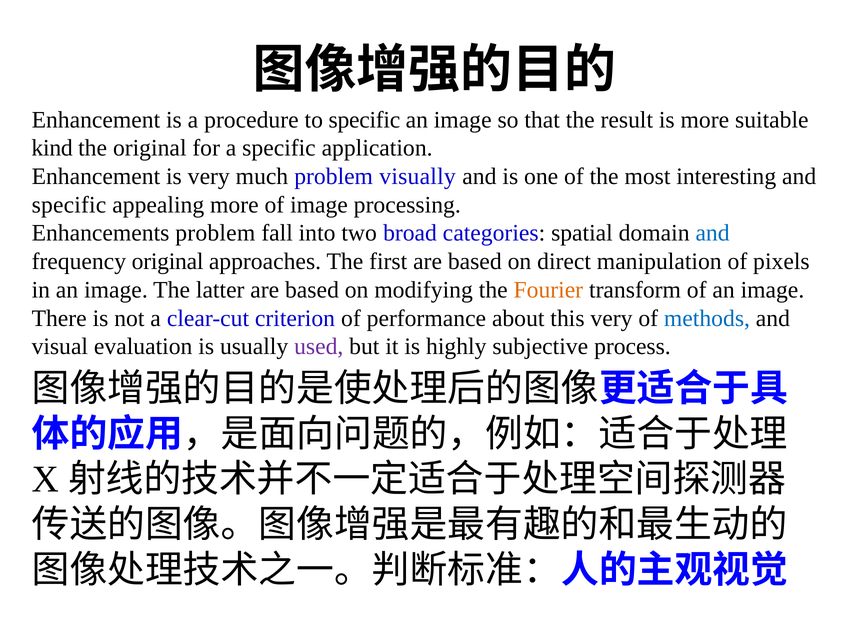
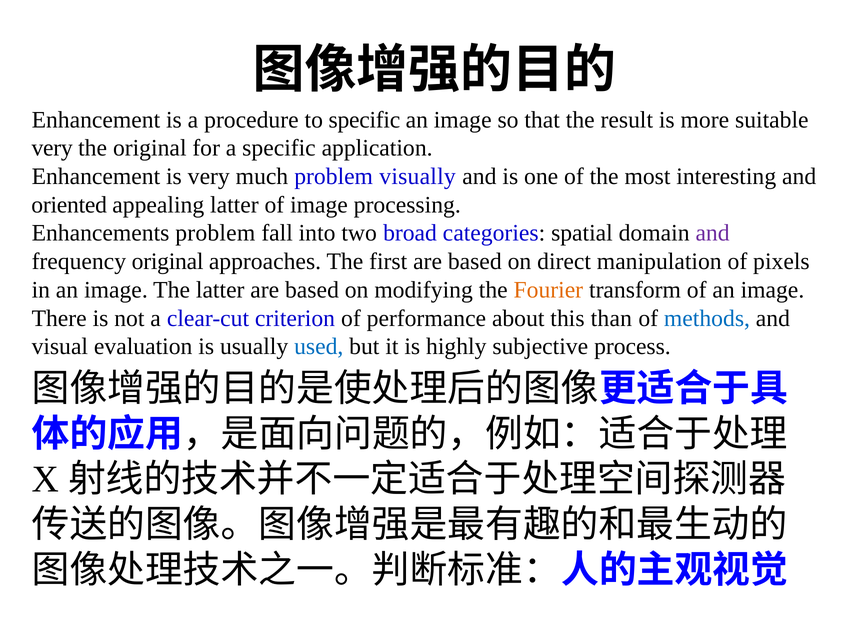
kind at (52, 148): kind -> very
specific at (69, 205): specific -> oriented
appealing more: more -> latter
and at (713, 233) colour: blue -> purple
this very: very -> than
used colour: purple -> blue
